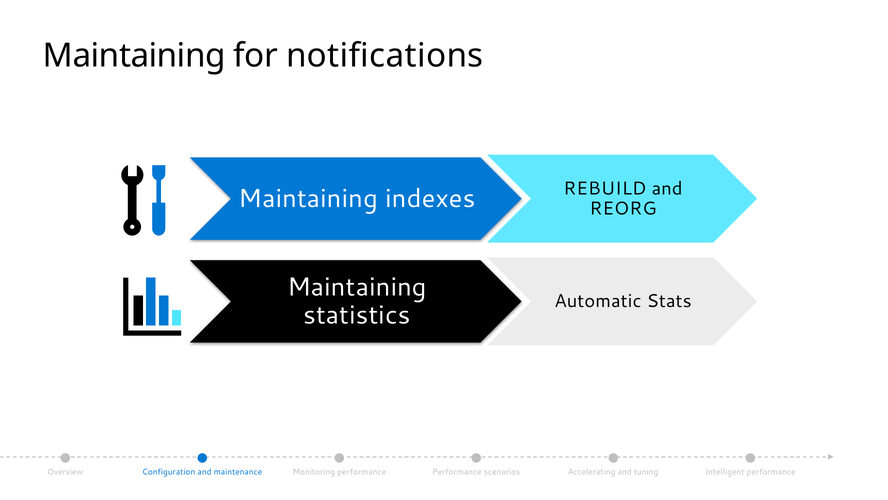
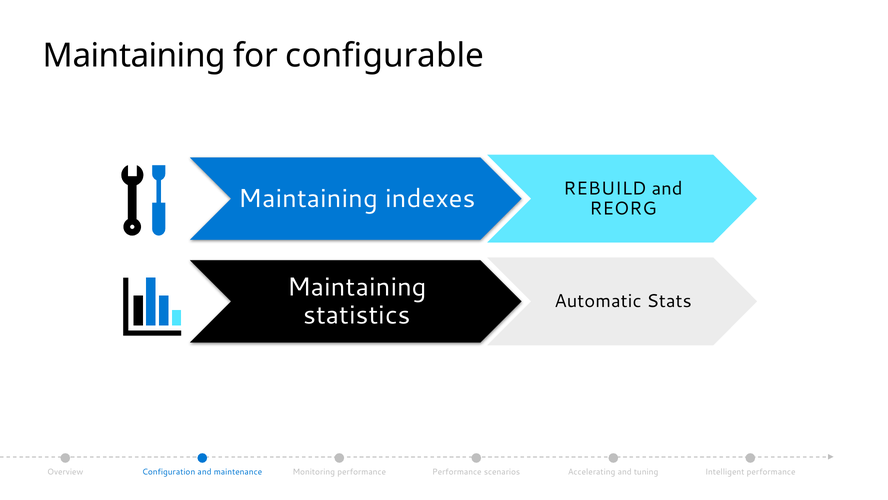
notifications: notifications -> configurable
